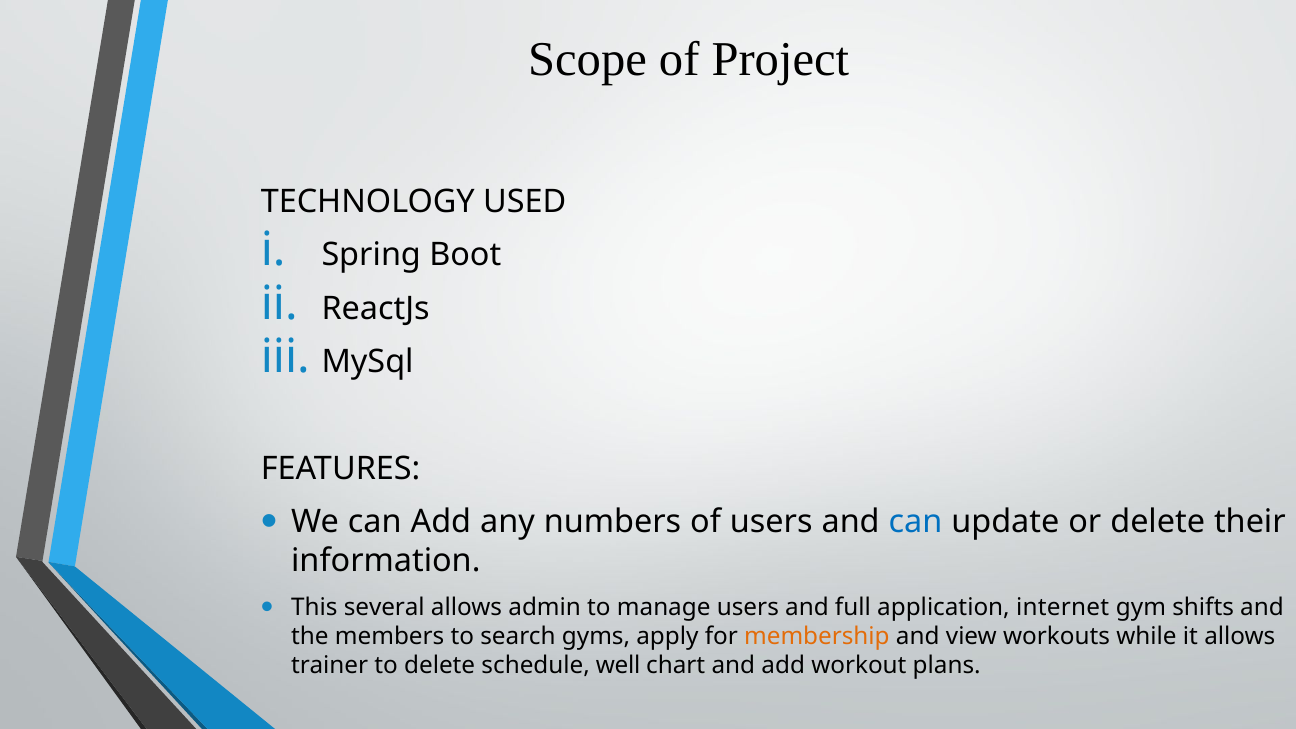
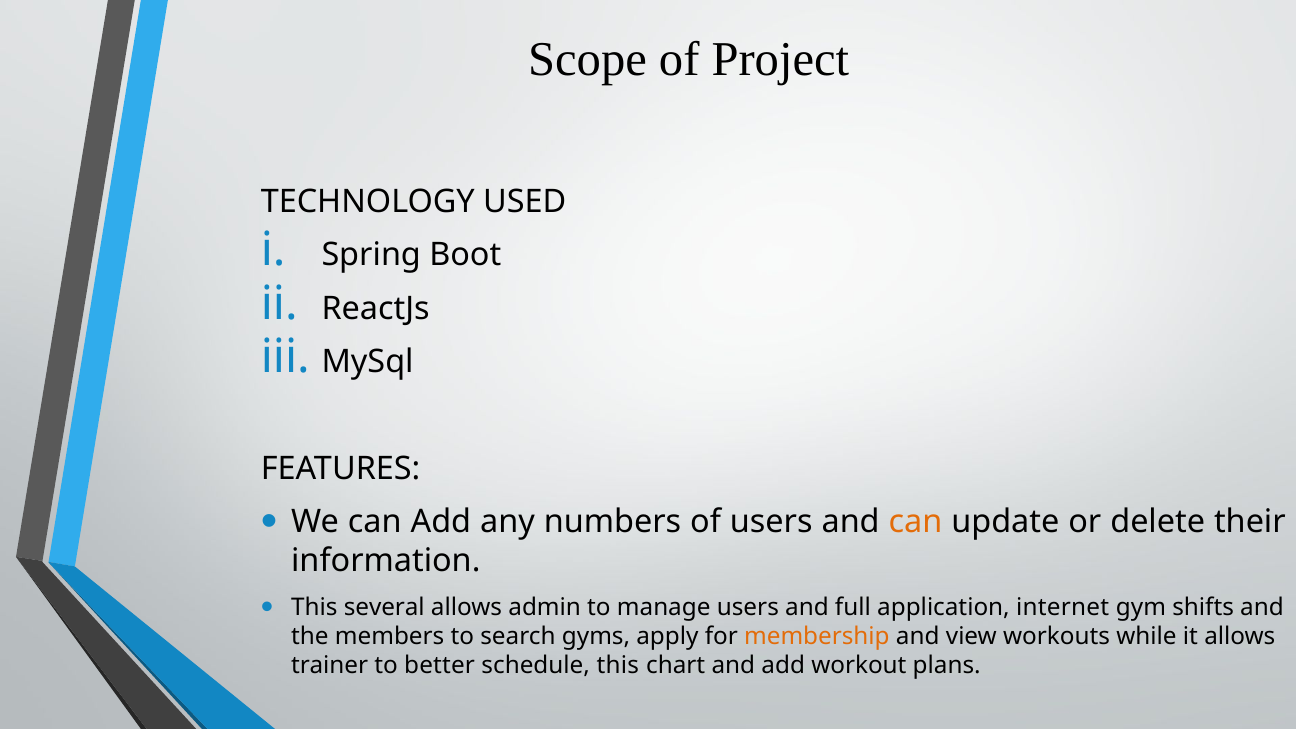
can at (916, 522) colour: blue -> orange
to delete: delete -> better
schedule well: well -> this
